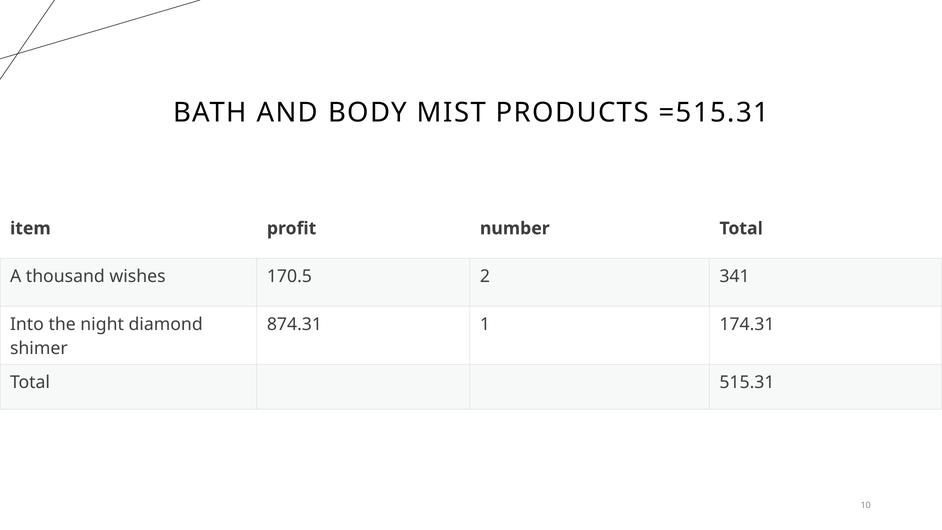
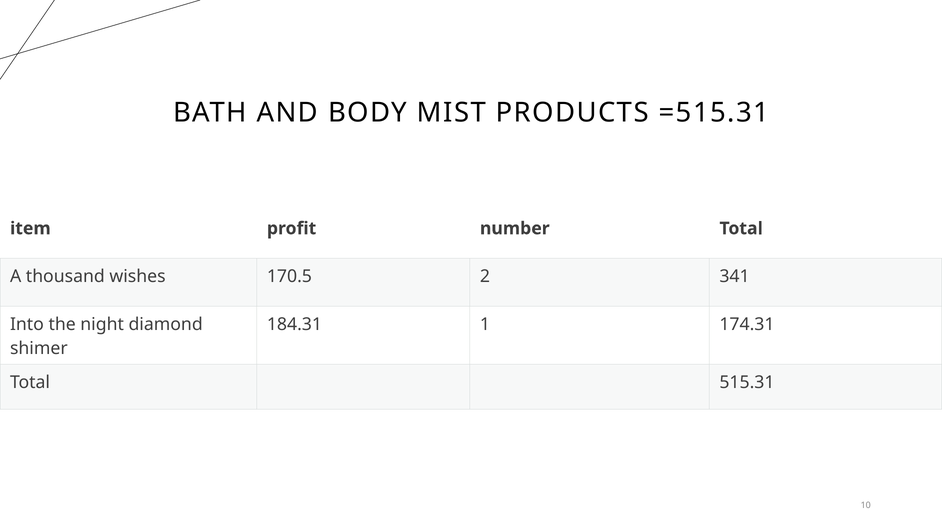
874.31: 874.31 -> 184.31
